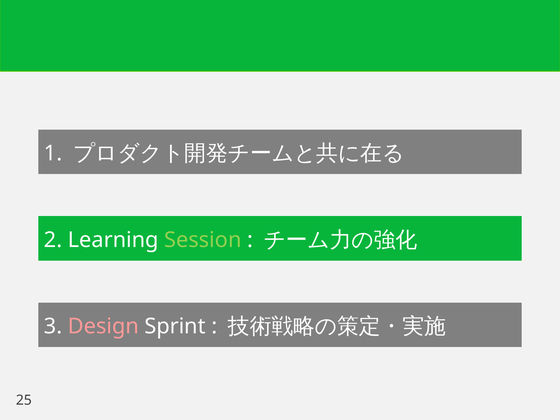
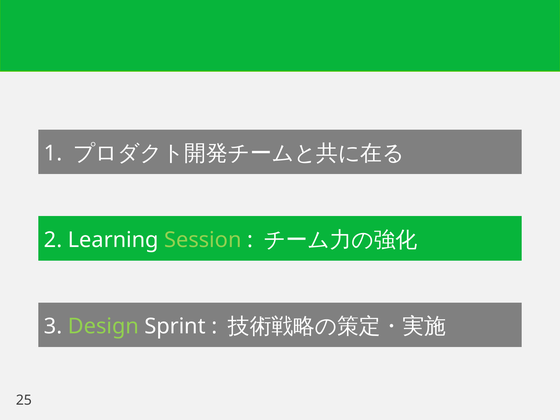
Design colour: pink -> light green
